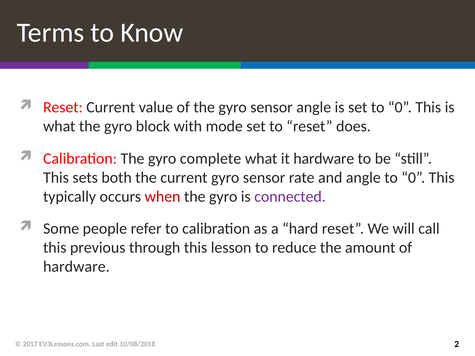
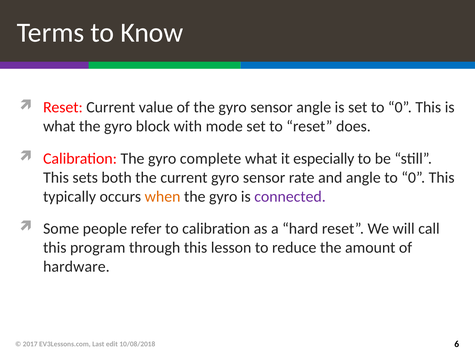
it hardware: hardware -> especially
when colour: red -> orange
previous: previous -> program
2: 2 -> 6
